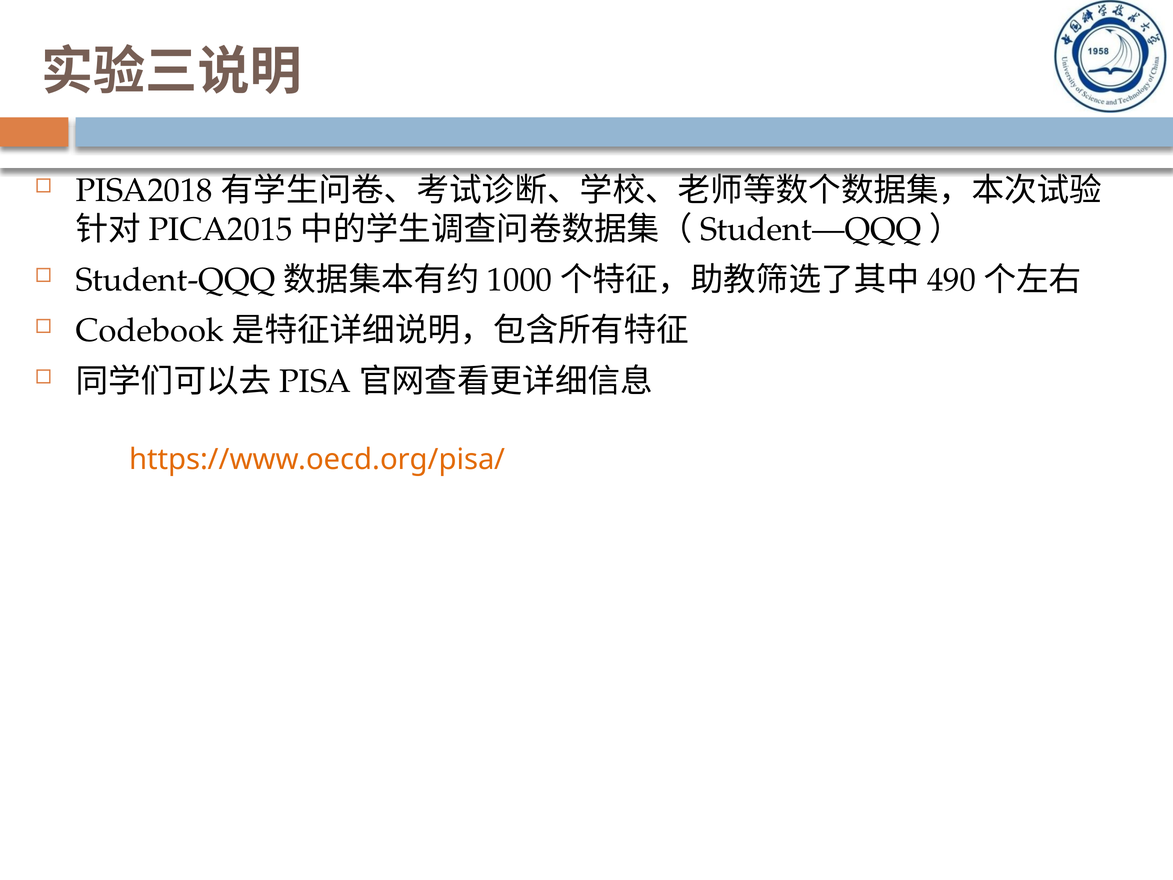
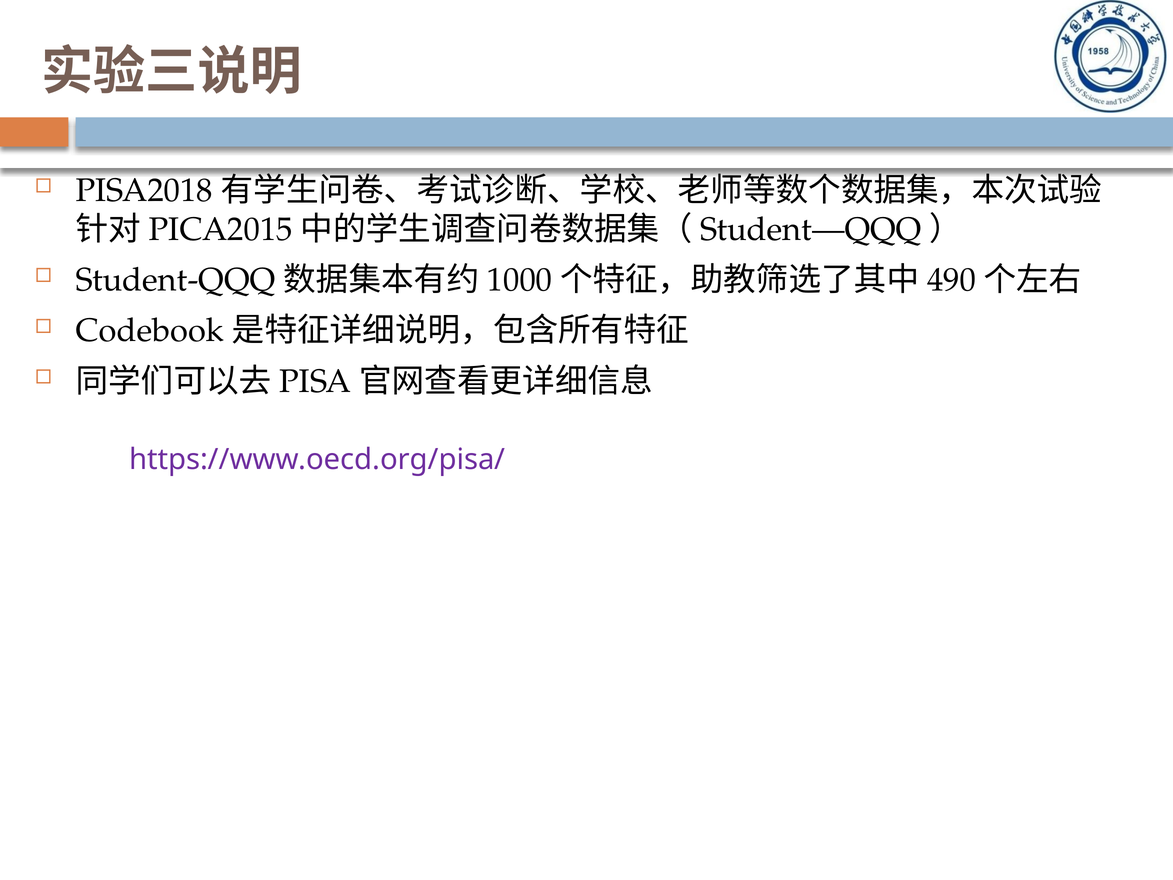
https://www.oecd.org/pisa/ colour: orange -> purple
